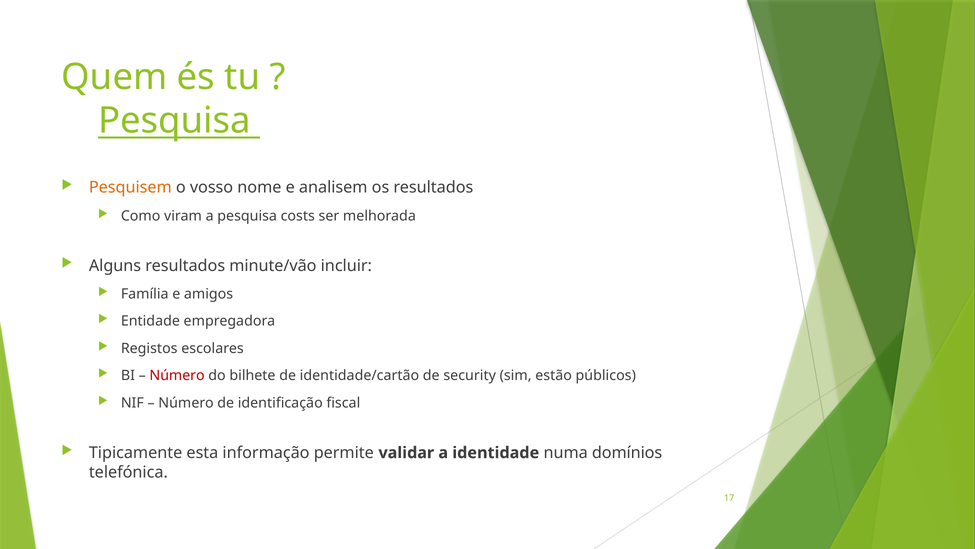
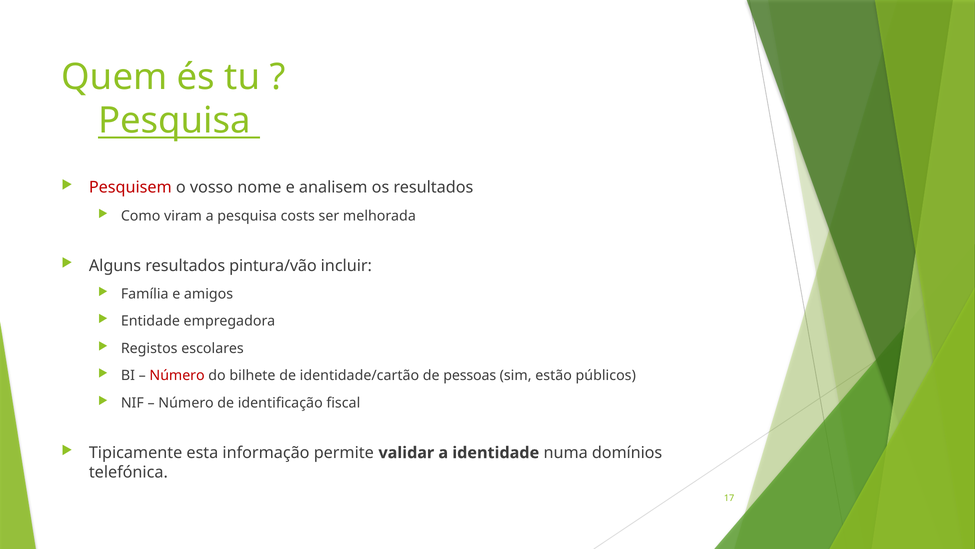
Pesquisem colour: orange -> red
minute/vão: minute/vão -> pintura/vão
security: security -> pessoas
